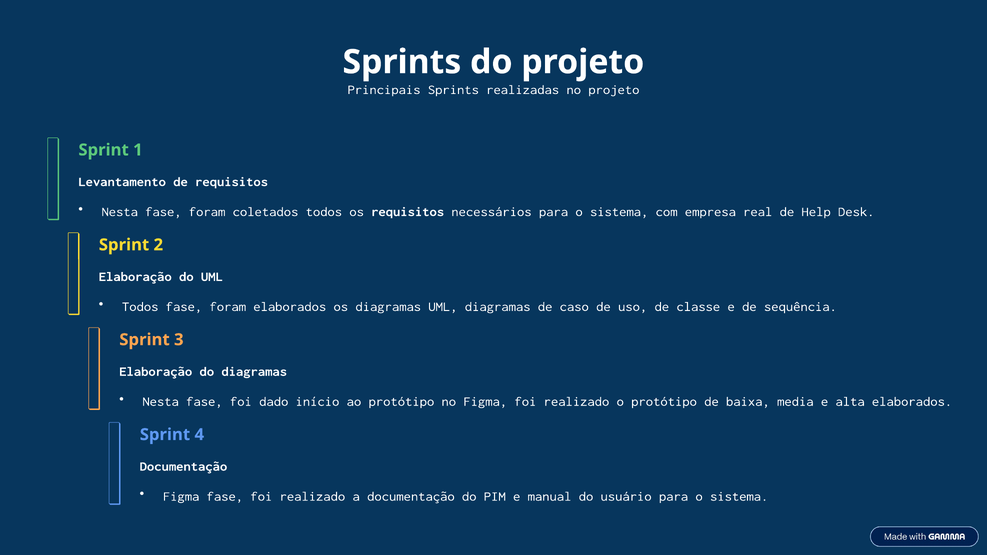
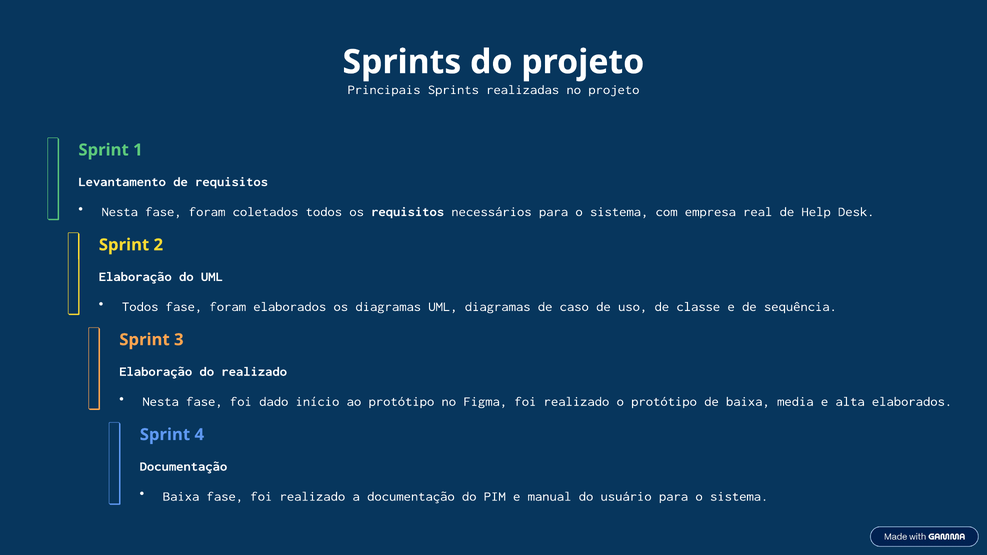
do diagramas: diagramas -> realizado
Figma at (181, 496): Figma -> Baixa
